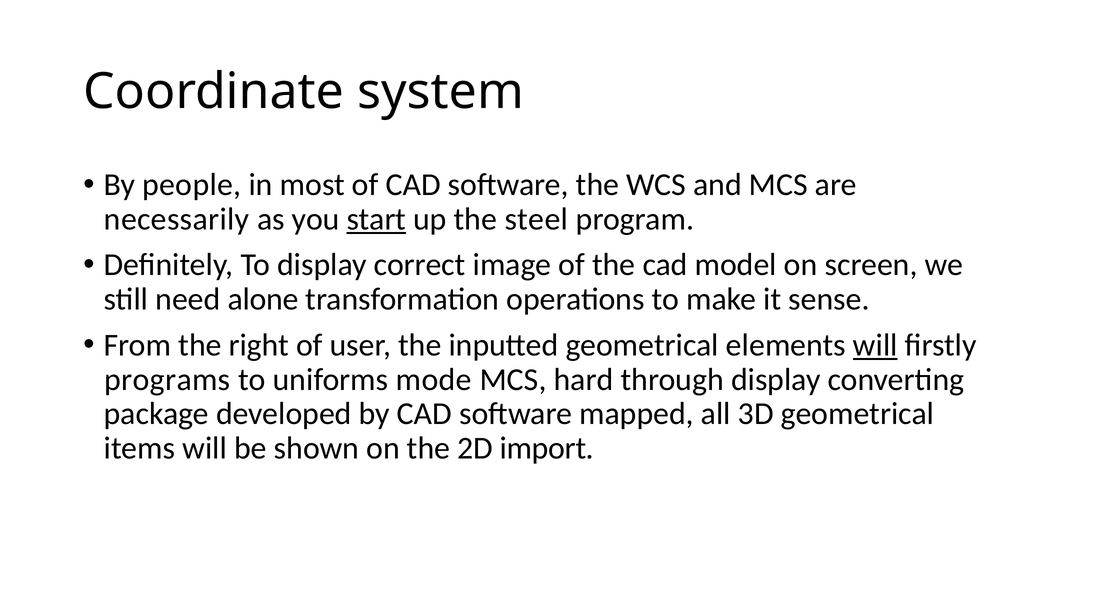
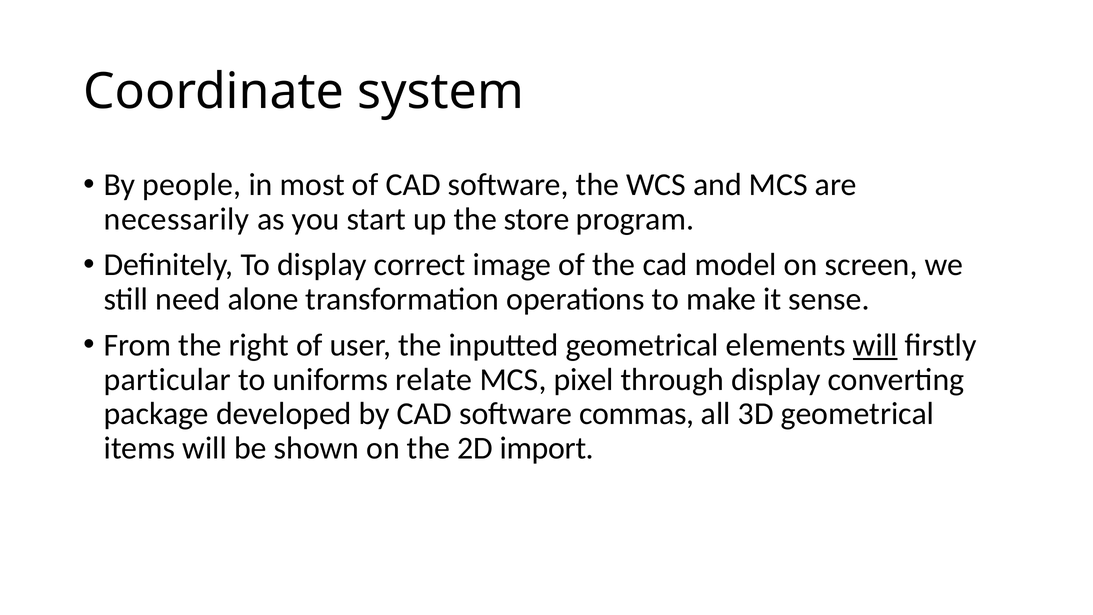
start underline: present -> none
steel: steel -> store
programs: programs -> particular
mode: mode -> relate
hard: hard -> pixel
mapped: mapped -> commas
